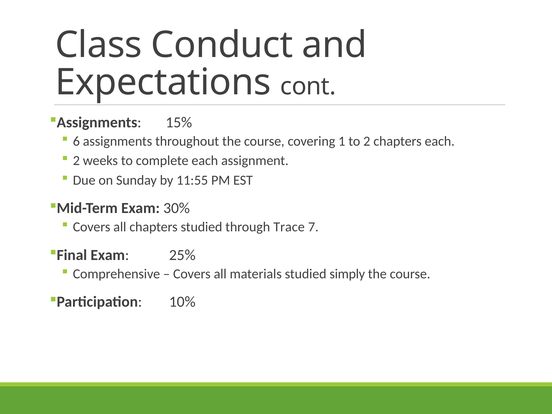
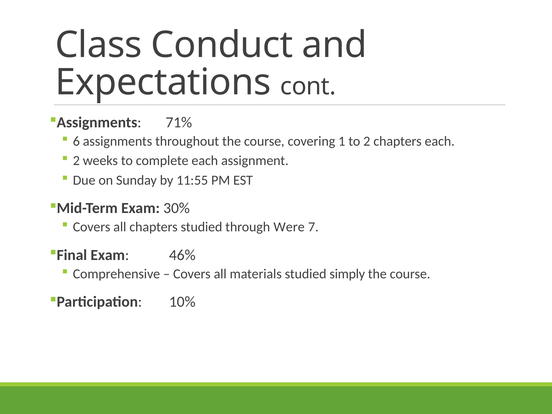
15%: 15% -> 71%
Trace: Trace -> Were
25%: 25% -> 46%
